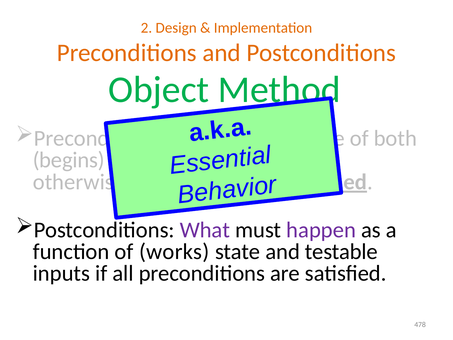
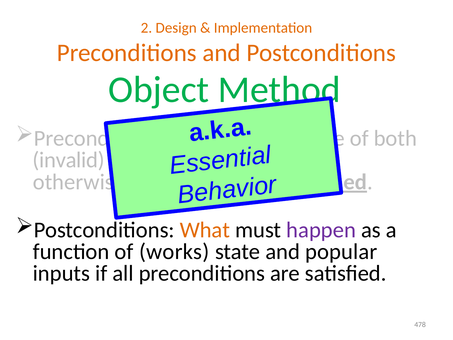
begins: begins -> invalid
What at (205, 230) colour: purple -> orange
testable: testable -> popular
